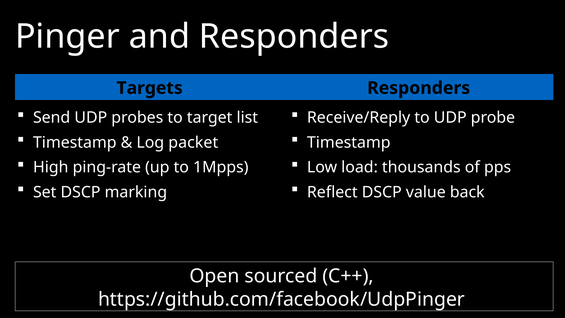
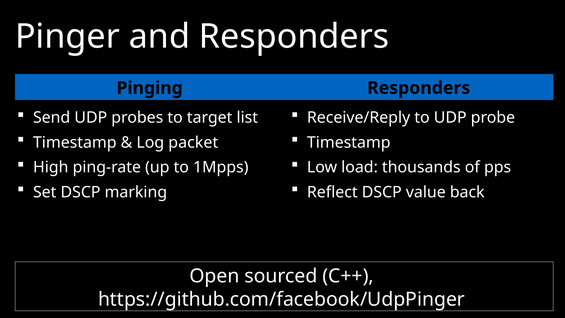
Targets: Targets -> Pinging
